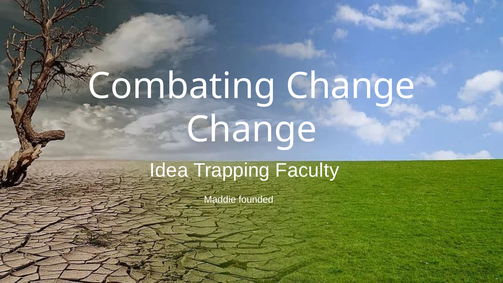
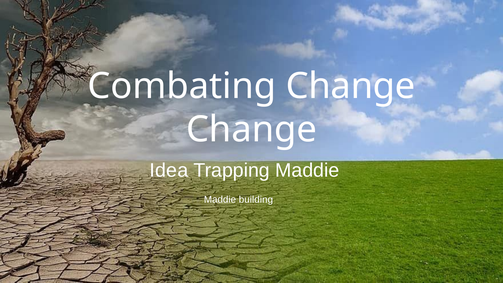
Trapping Faculty: Faculty -> Maddie
founded: founded -> building
